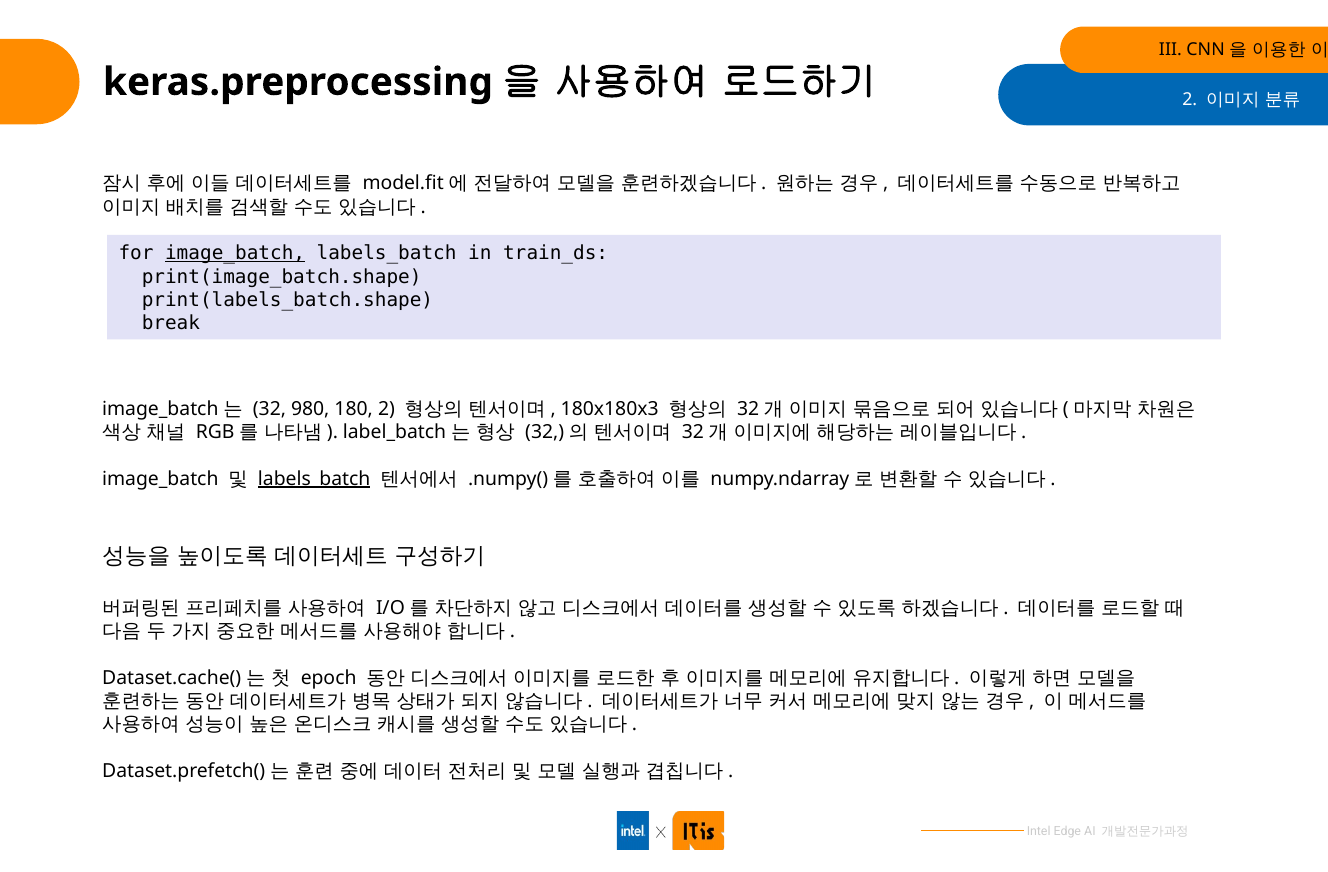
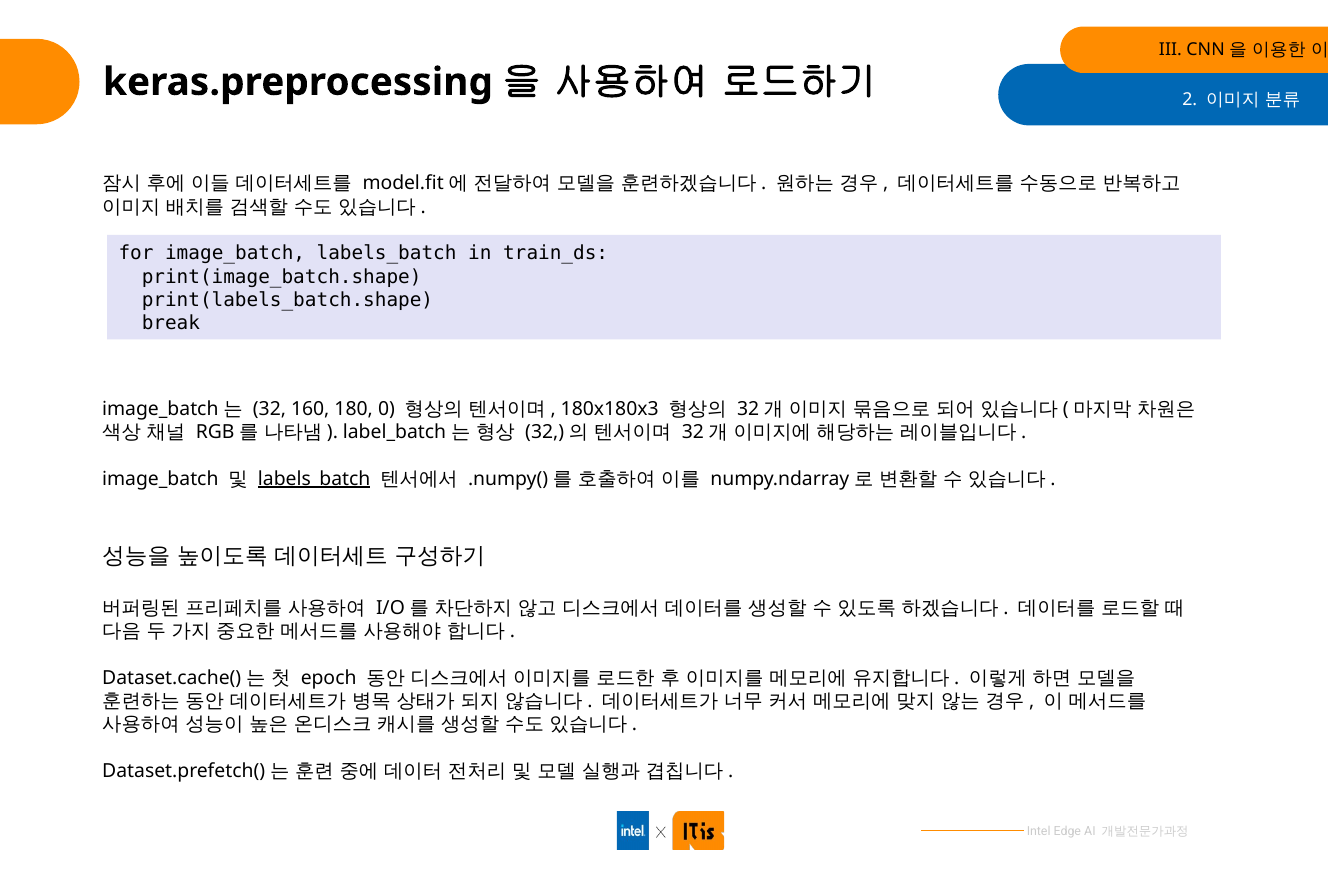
image_batch at (235, 254) underline: present -> none
980: 980 -> 160
180 2: 2 -> 0
